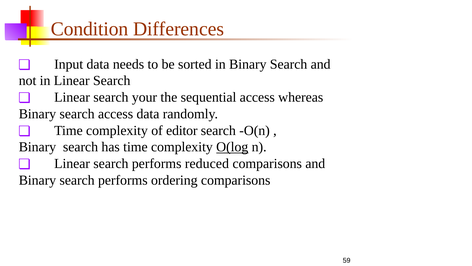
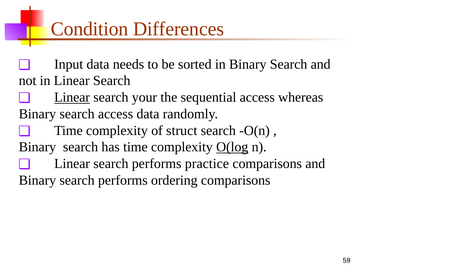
Linear at (72, 97) underline: none -> present
editor: editor -> struct
reduced: reduced -> practice
